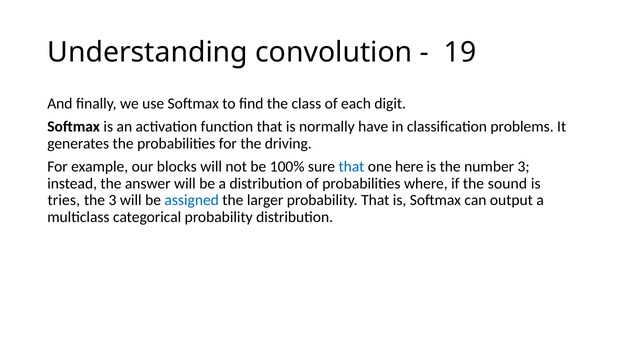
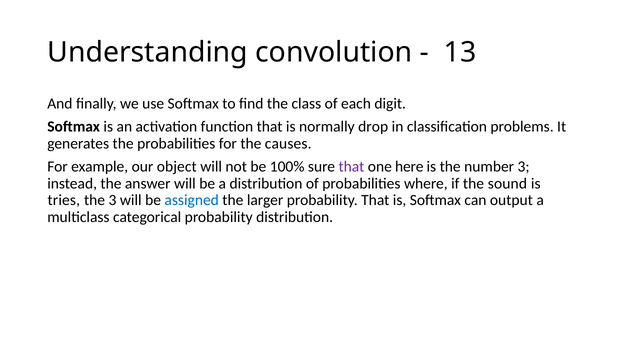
19: 19 -> 13
have: have -> drop
driving: driving -> causes
blocks: blocks -> object
that at (351, 167) colour: blue -> purple
